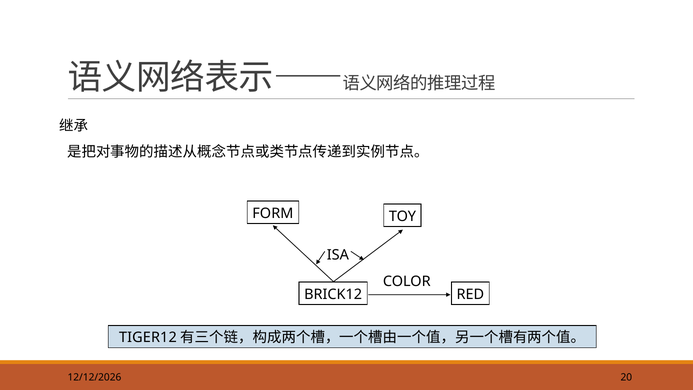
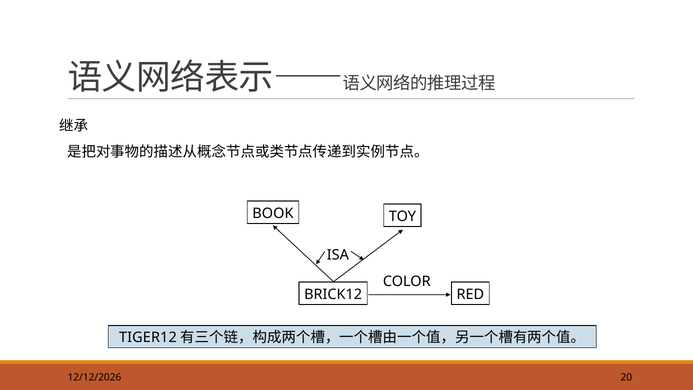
FORM: FORM -> BOOK
